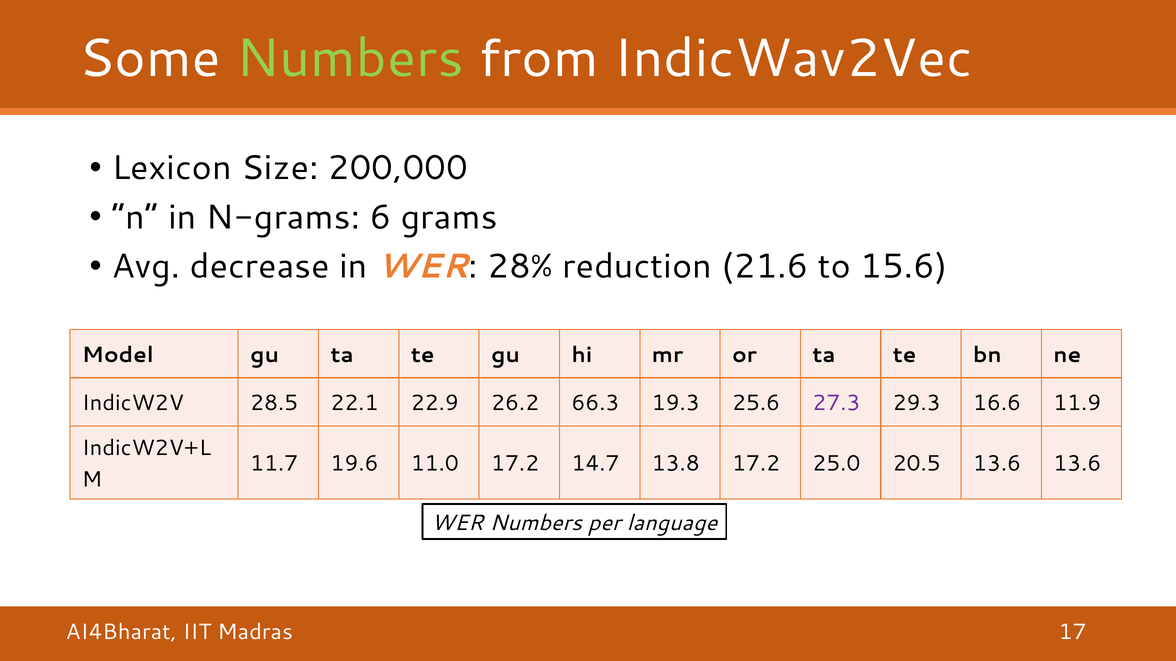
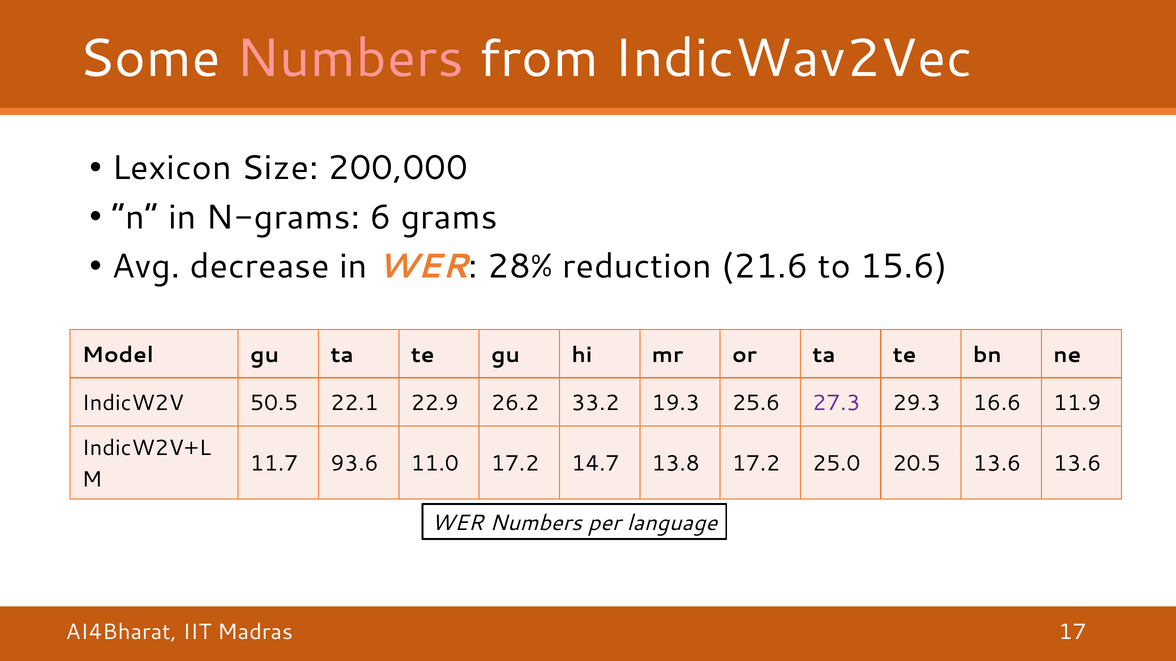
Numbers at (350, 58) colour: light green -> pink
28.5: 28.5 -> 50.5
66.3: 66.3 -> 33.2
19.6: 19.6 -> 93.6
